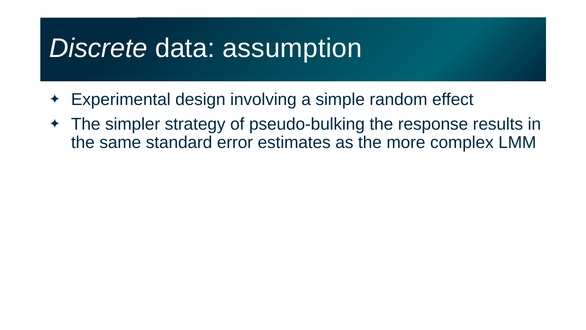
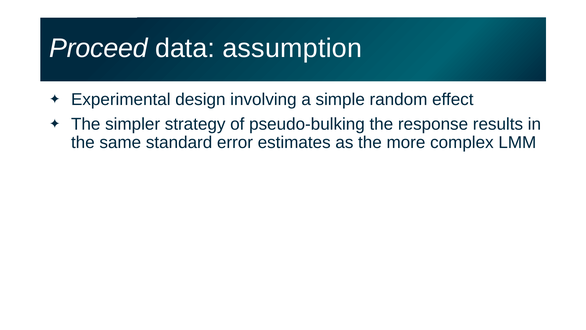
Discrete: Discrete -> Proceed
